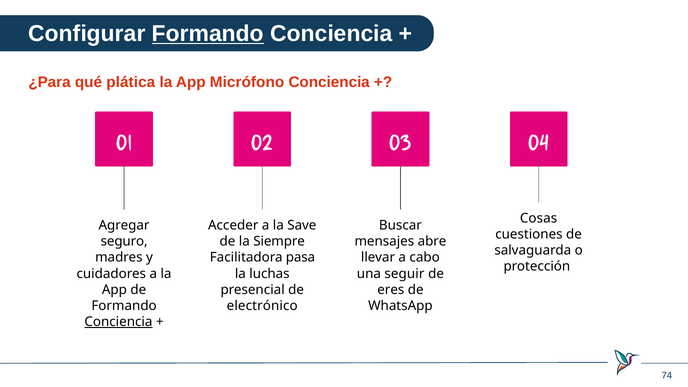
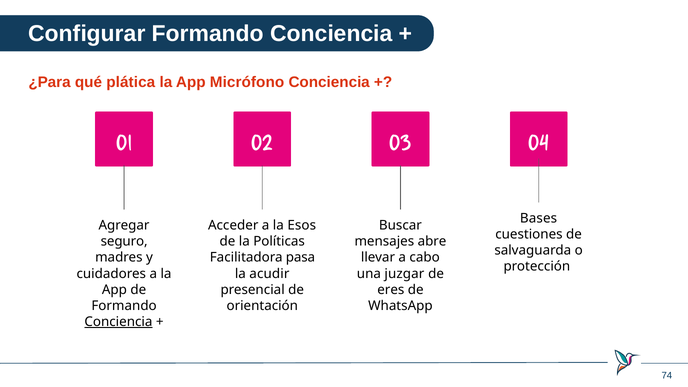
Formando at (208, 34) underline: present -> none
Cosas: Cosas -> Bases
Save: Save -> Esos
Siempre: Siempre -> Políticas
luchas: luchas -> acudir
seguir: seguir -> juzgar
electrónico: electrónico -> orientación
